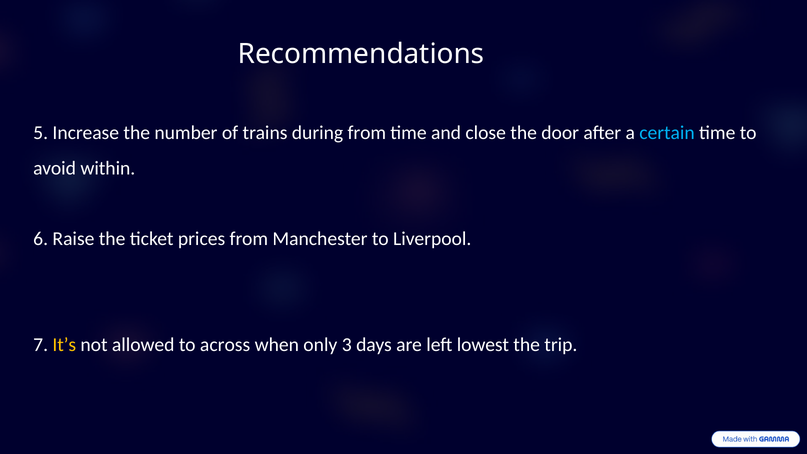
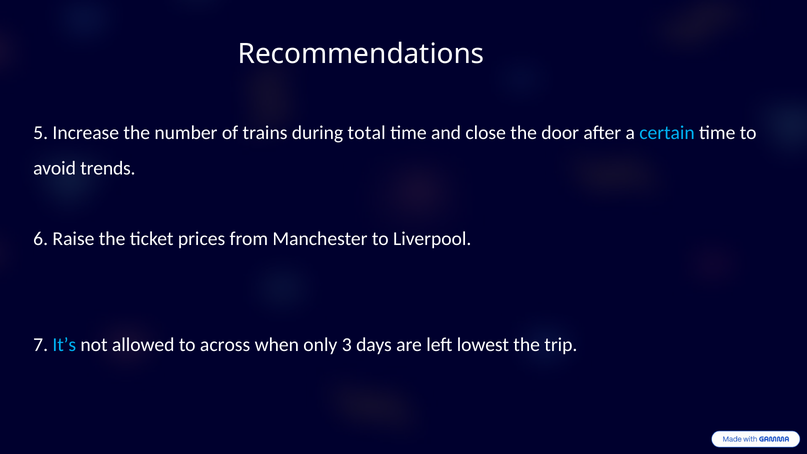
during from: from -> total
within: within -> trends
It’s colour: yellow -> light blue
